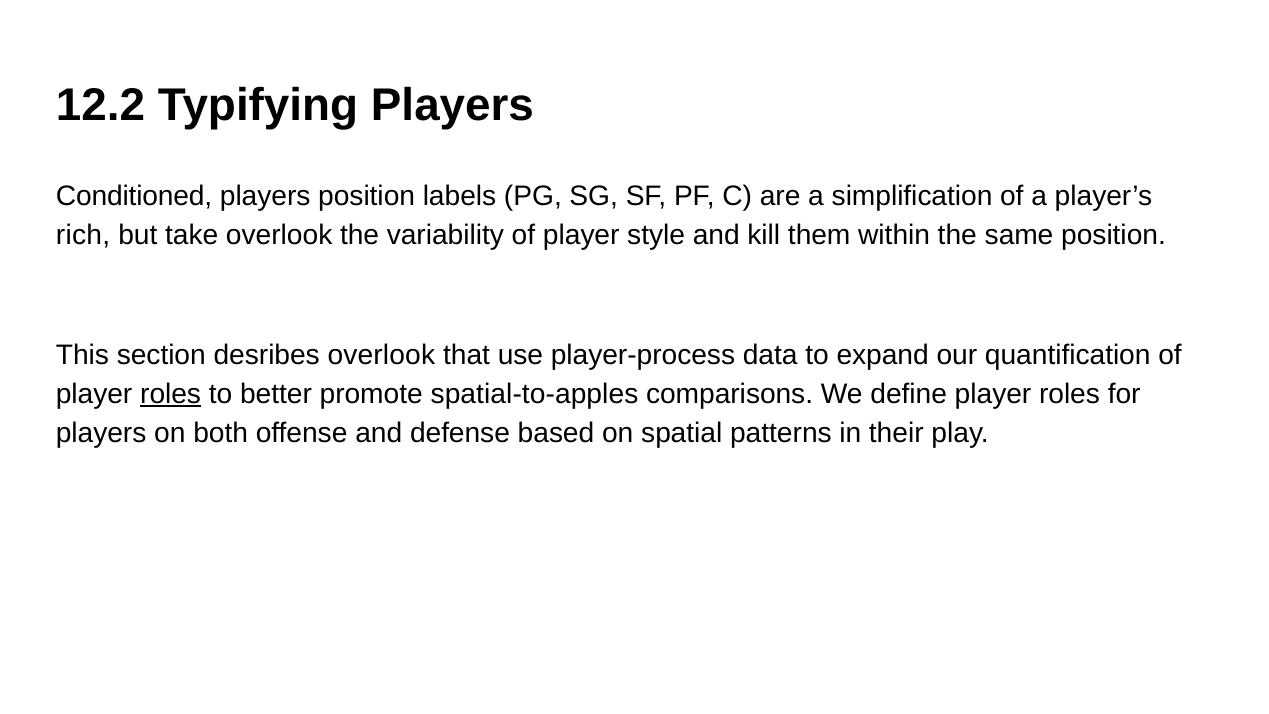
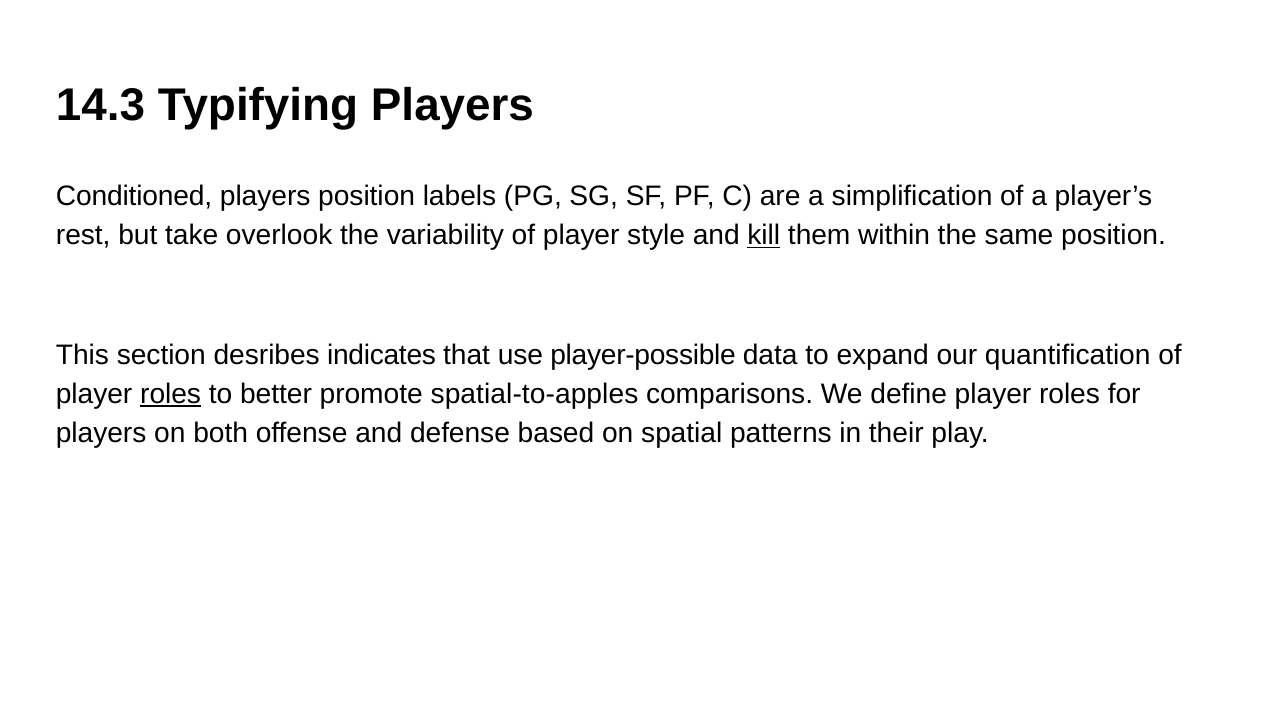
12.2: 12.2 -> 14.3
rich: rich -> rest
kill underline: none -> present
desribes overlook: overlook -> indicates
player-process: player-process -> player-possible
